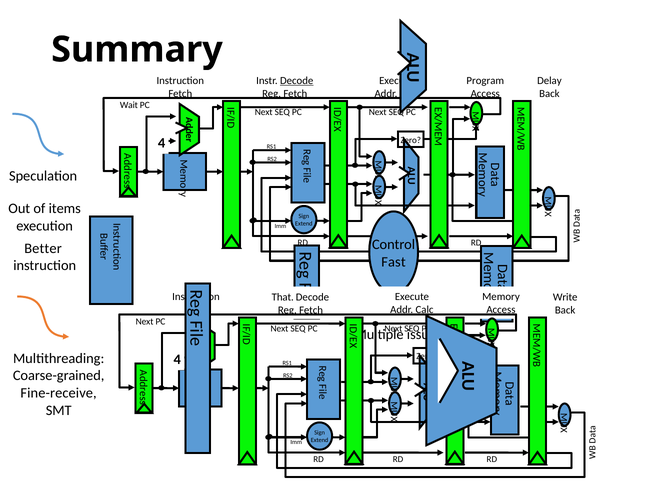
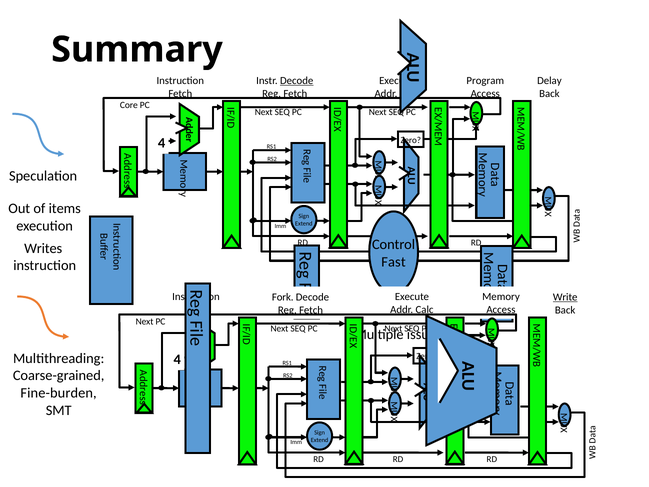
Wait: Wait -> Core
Better: Better -> Writes
That: That -> Fork
Write underline: none -> present
Fine-receive: Fine-receive -> Fine-burden
